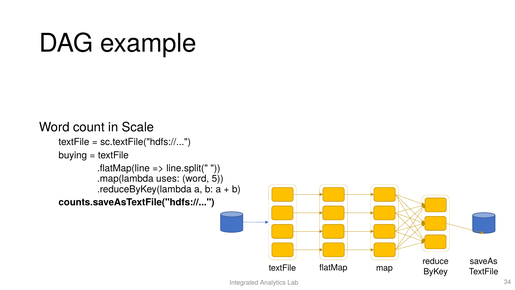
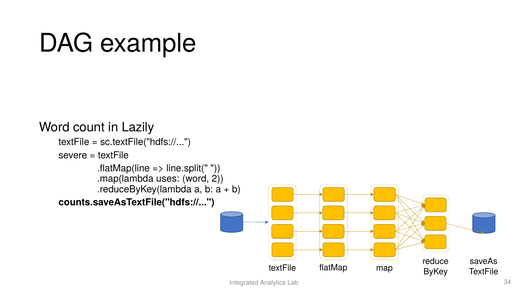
Scale: Scale -> Lazily
buying: buying -> severe
5: 5 -> 2
